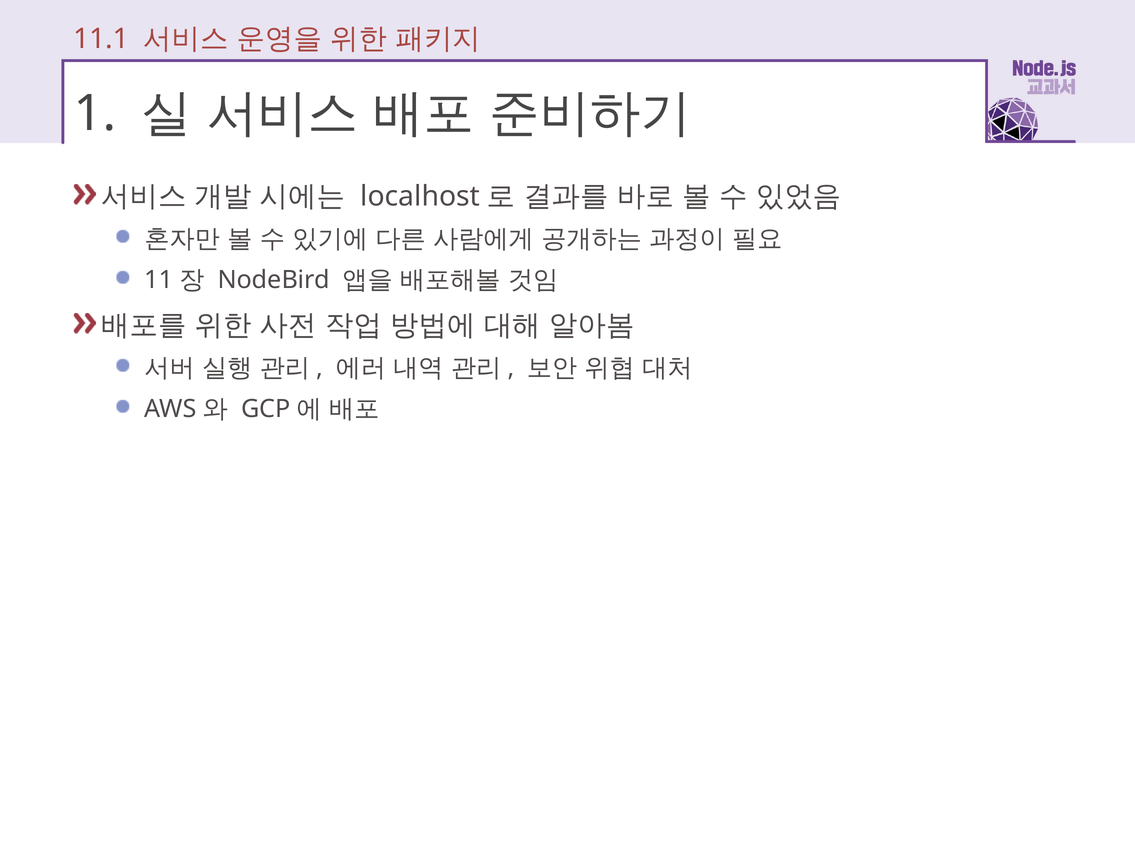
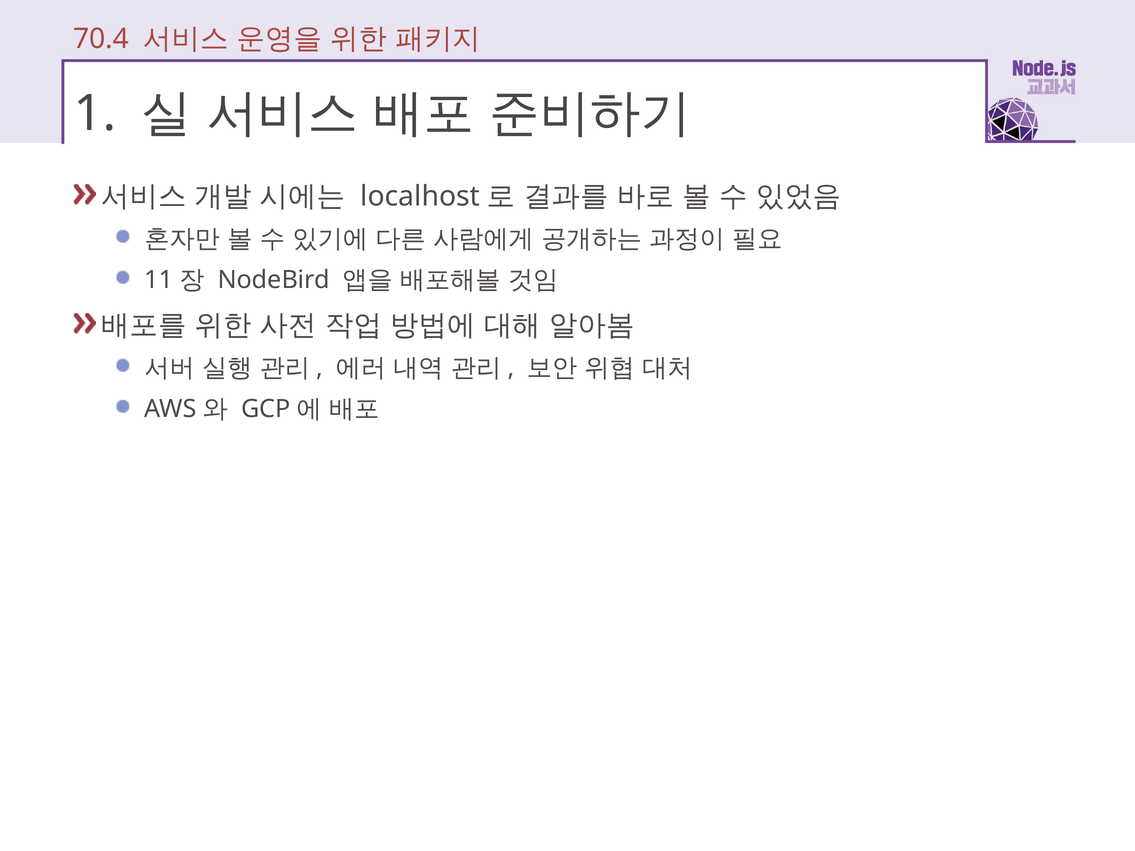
11.1: 11.1 -> 70.4
